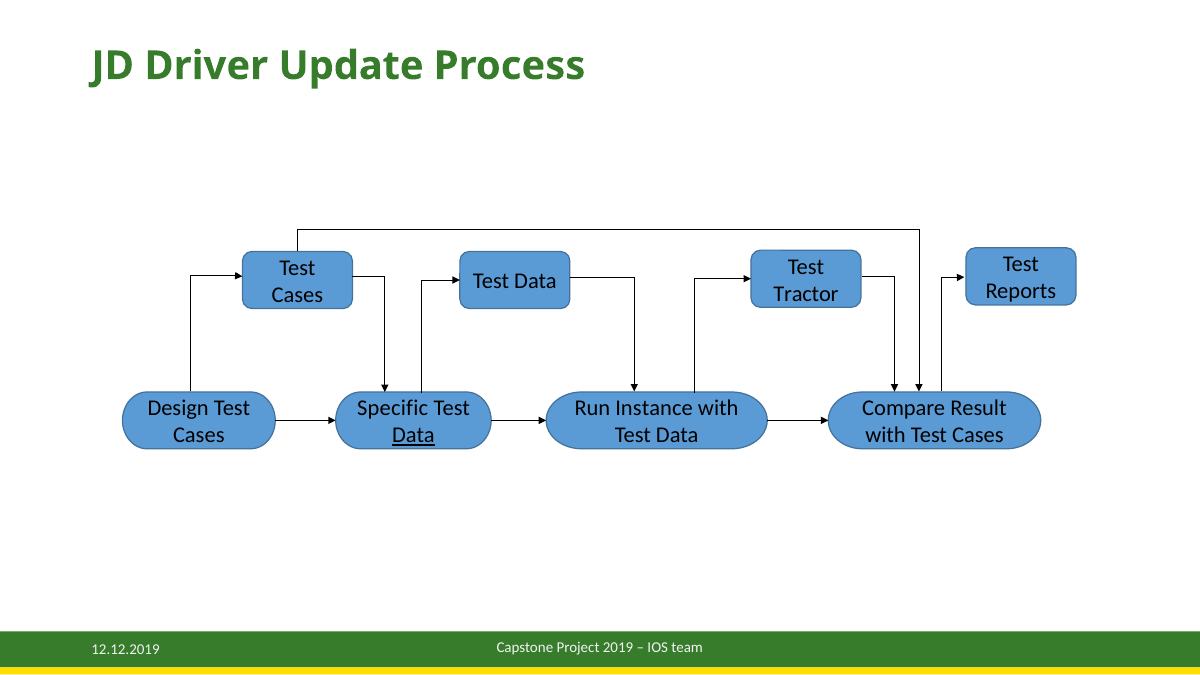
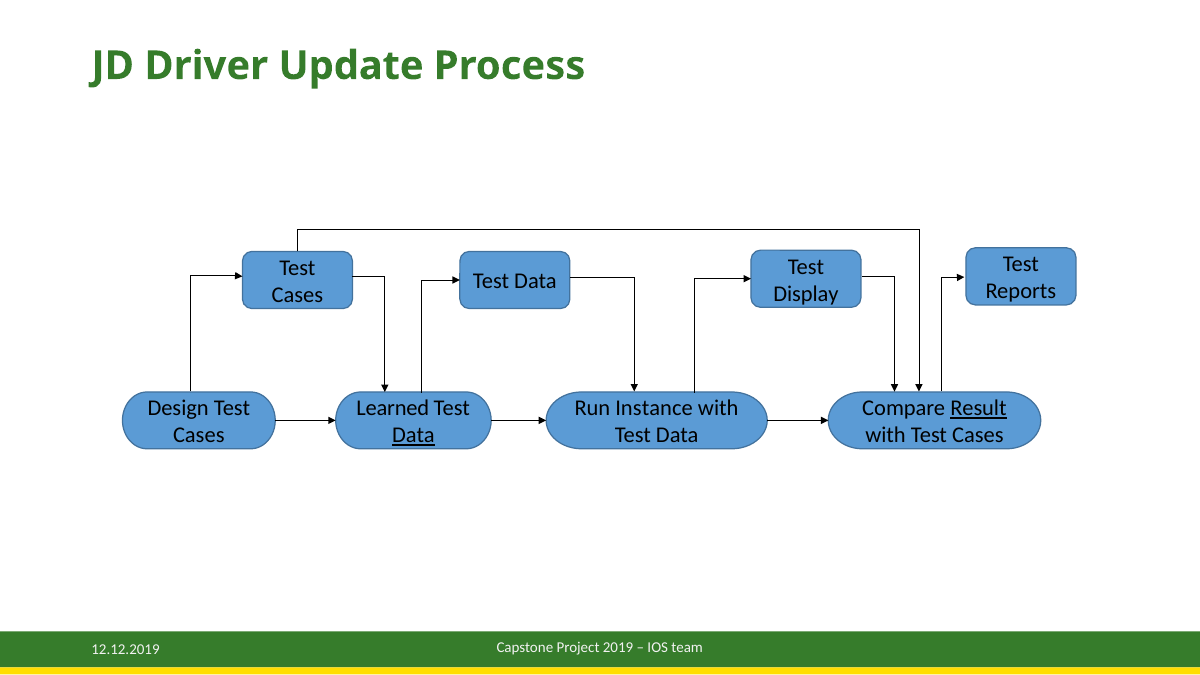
Tractor: Tractor -> Display
Specific: Specific -> Learned
Result underline: none -> present
